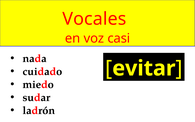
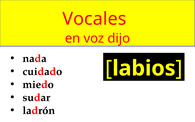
casi: casi -> dijo
evitar: evitar -> labios
